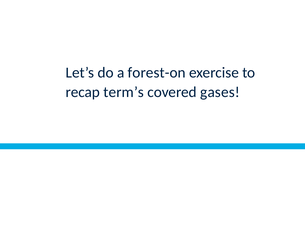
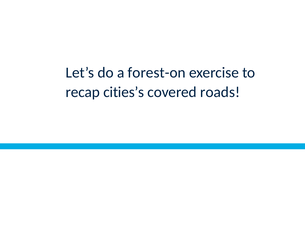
term’s: term’s -> cities’s
gases: gases -> roads
